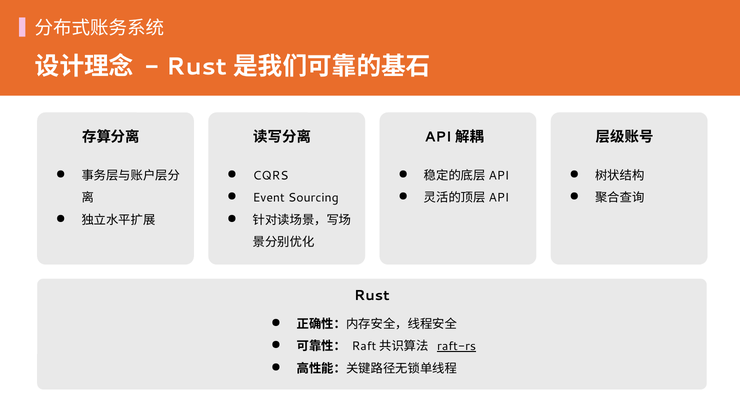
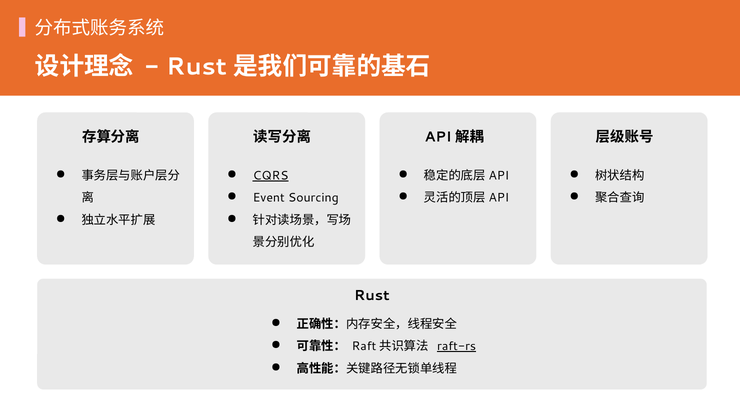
CQRS underline: none -> present
